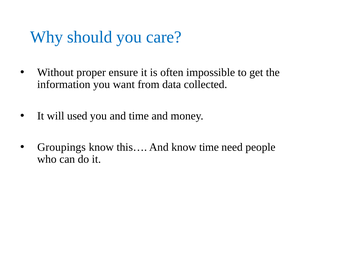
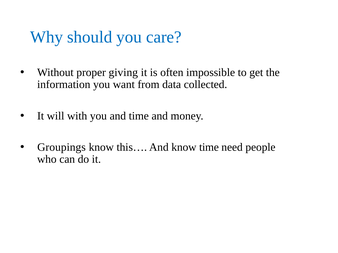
ensure: ensure -> giving
used: used -> with
